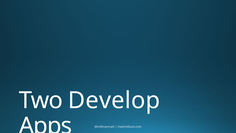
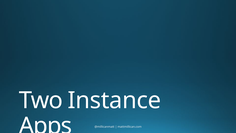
Develop: Develop -> Instance
